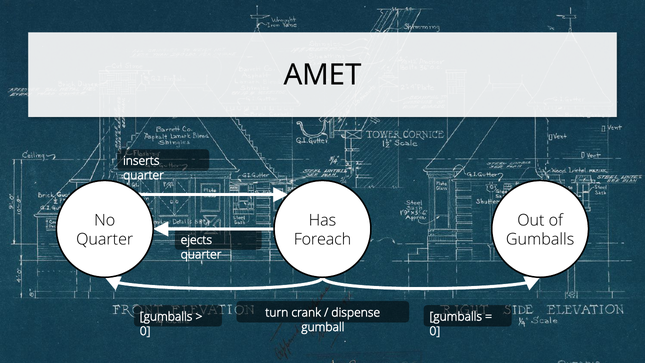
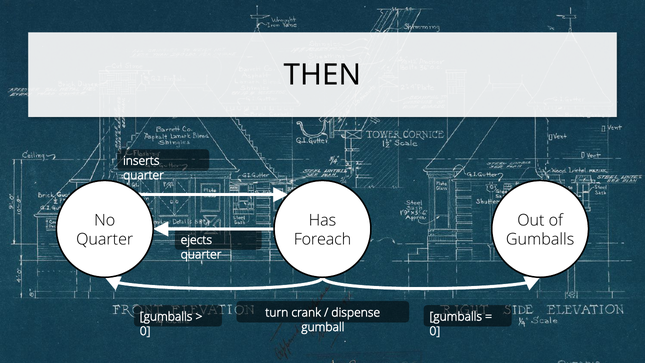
AMET: AMET -> THEN
